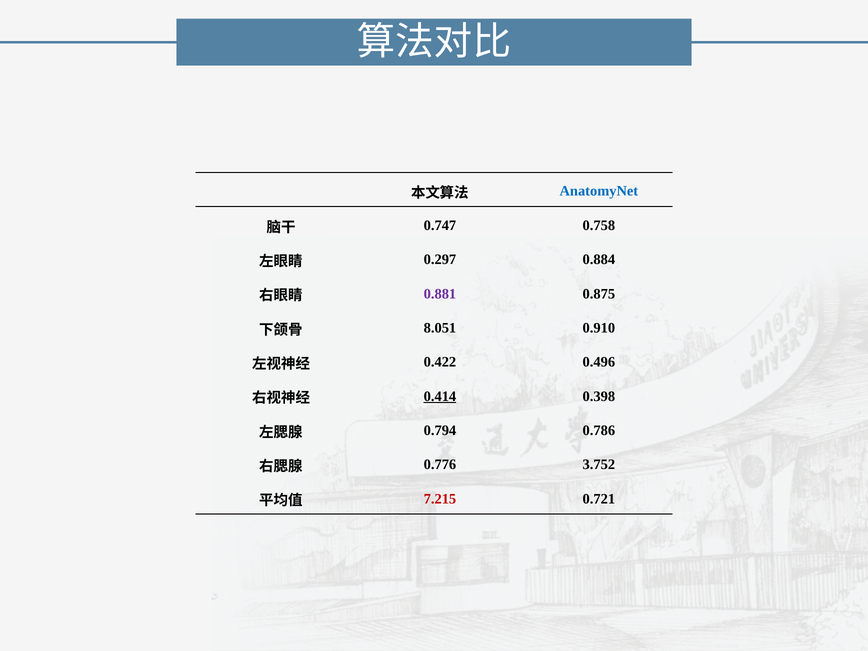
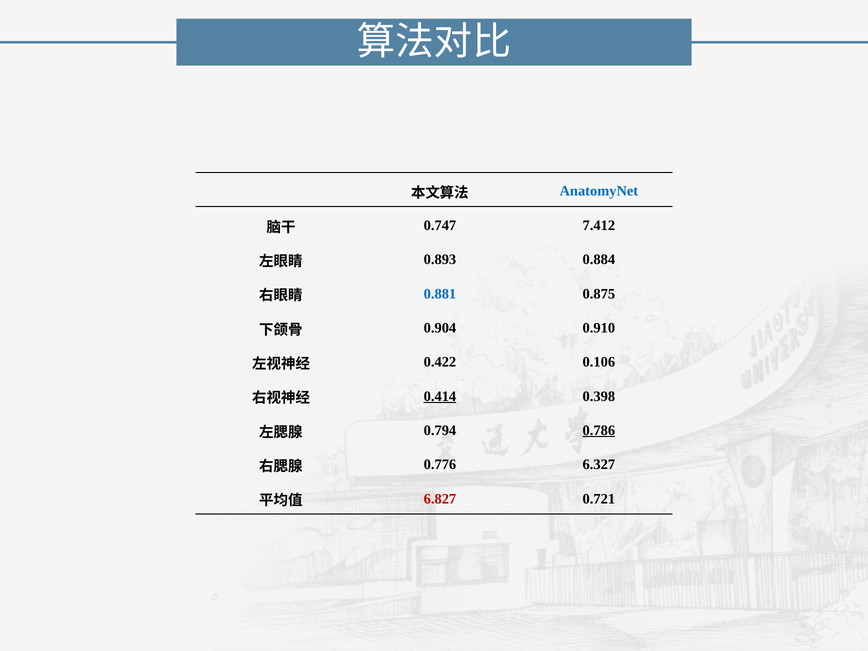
0.758: 0.758 -> 7.412
0.297: 0.297 -> 0.893
0.881 colour: purple -> blue
8.051: 8.051 -> 0.904
0.496: 0.496 -> 0.106
0.786 underline: none -> present
3.752: 3.752 -> 6.327
7.215: 7.215 -> 6.827
